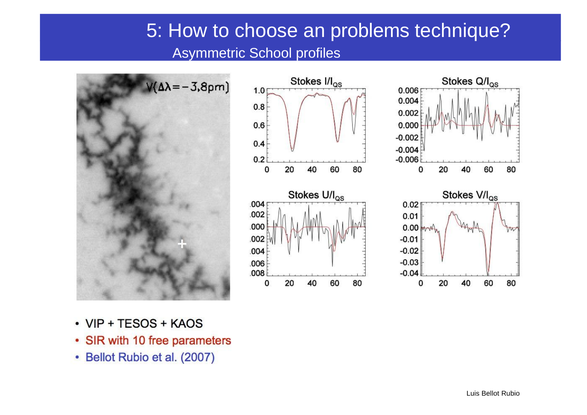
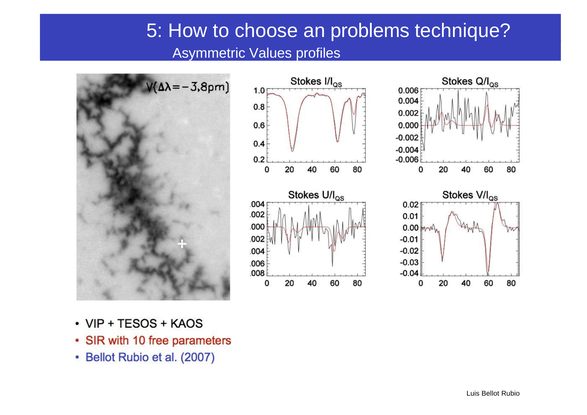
School: School -> Values
